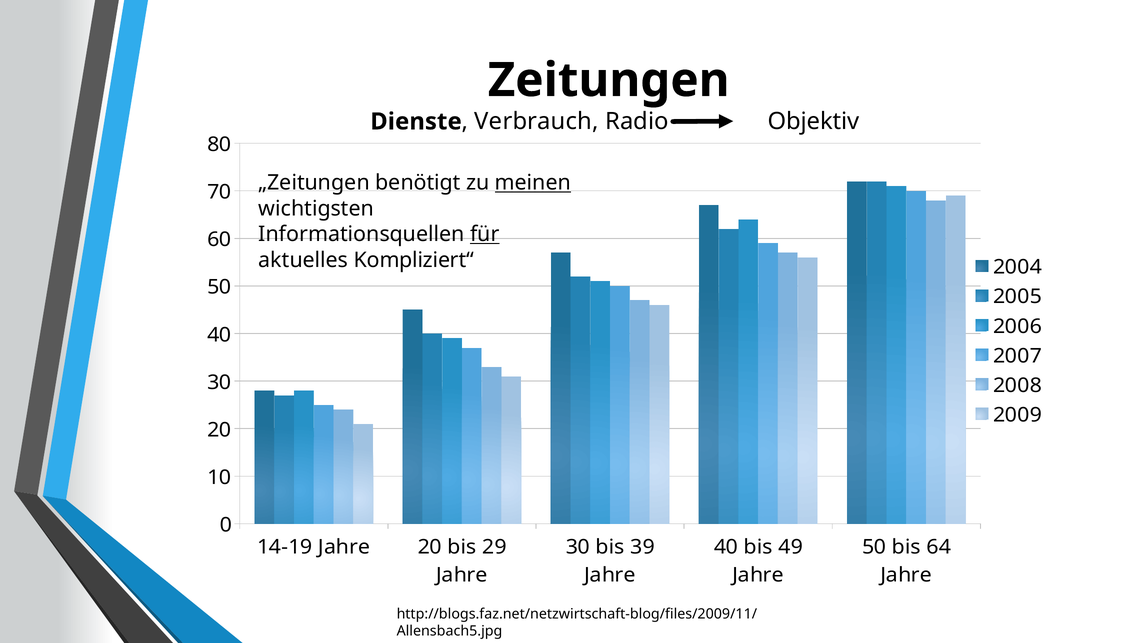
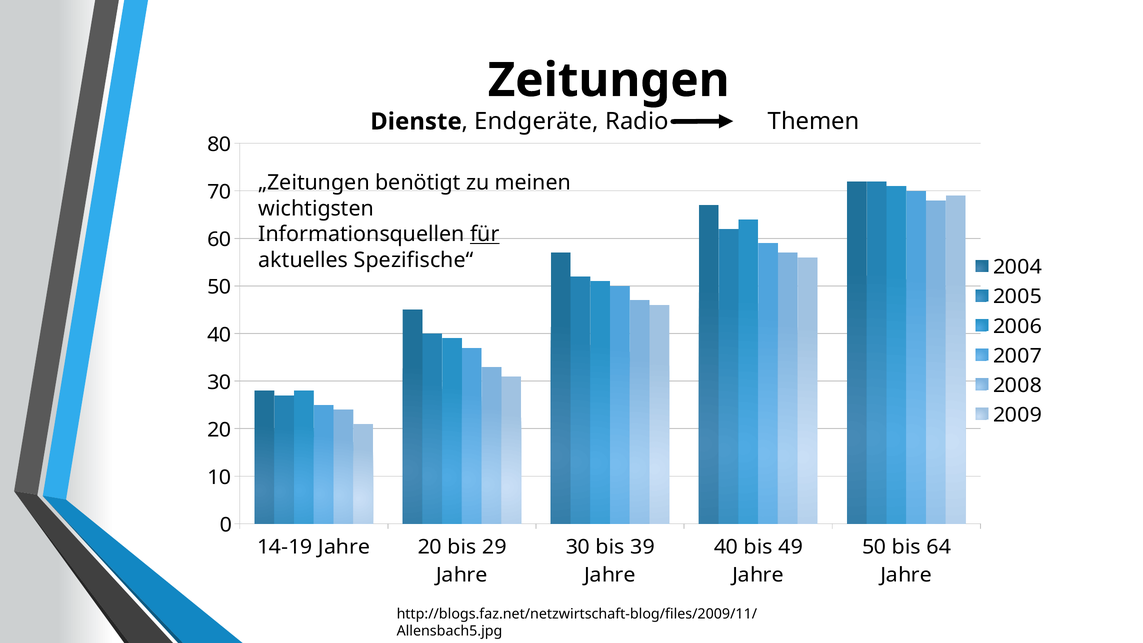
Verbrauch: Verbrauch -> Endgeräte
Objektiv: Objektiv -> Themen
meinen underline: present -> none
Kompliziert“: Kompliziert“ -> Spezifische“
